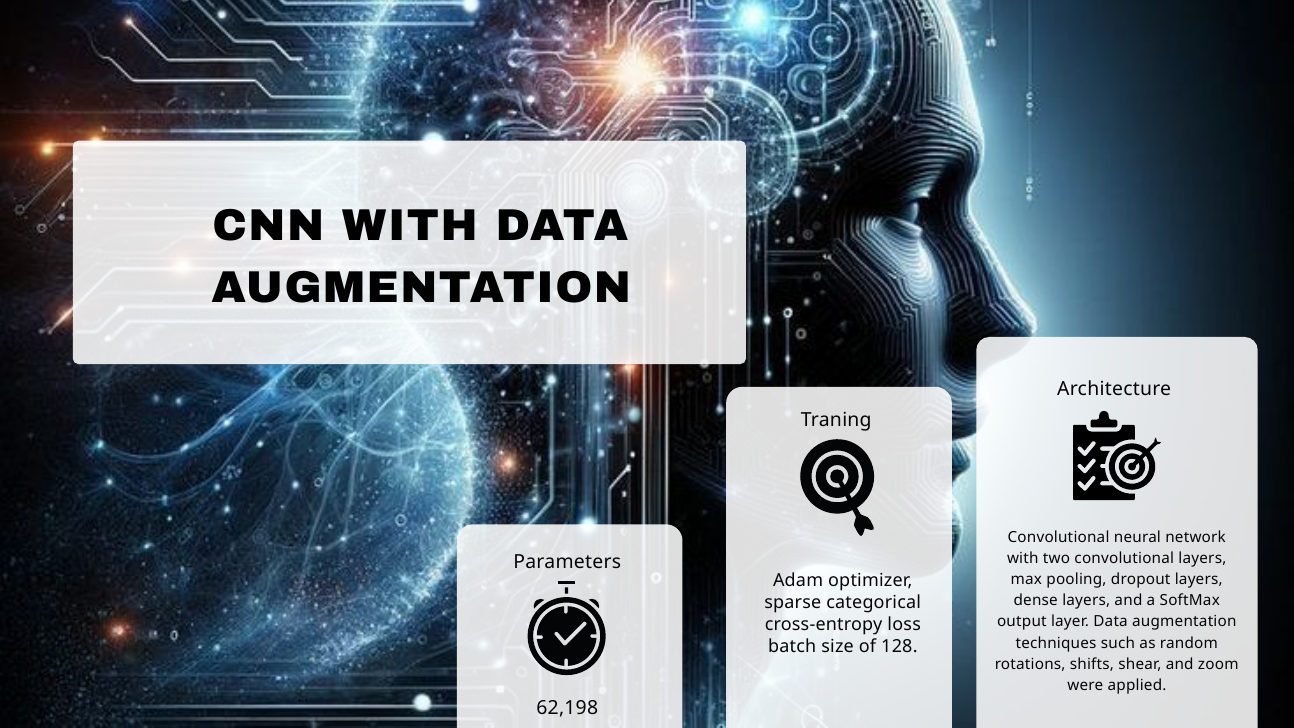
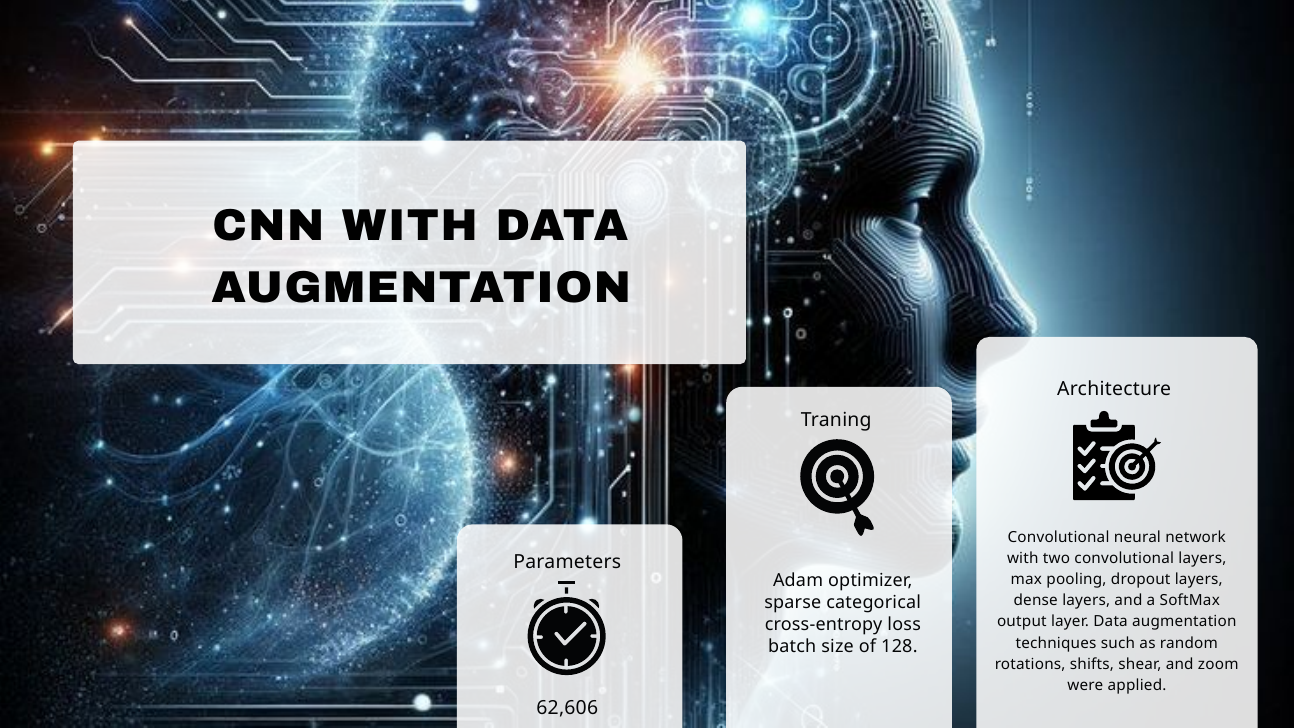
62,198: 62,198 -> 62,606
